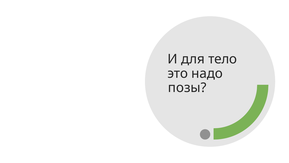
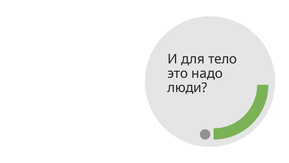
позы: позы -> люди
